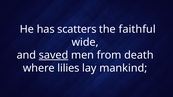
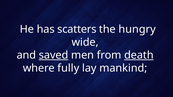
faithful: faithful -> hungry
death underline: none -> present
lilies: lilies -> fully
